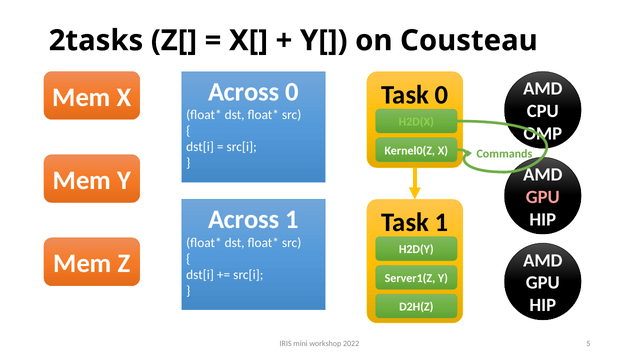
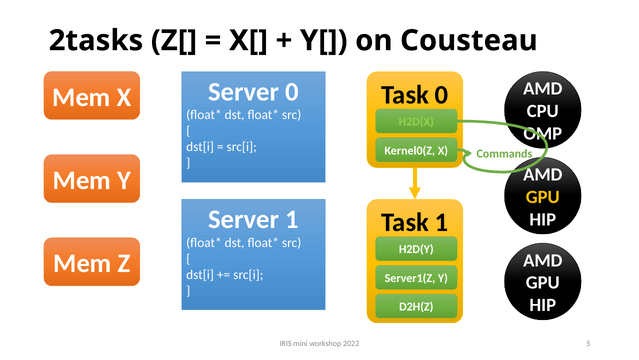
Across at (244, 92): Across -> Server
GPU at (543, 197) colour: pink -> yellow
Across at (244, 219): Across -> Server
